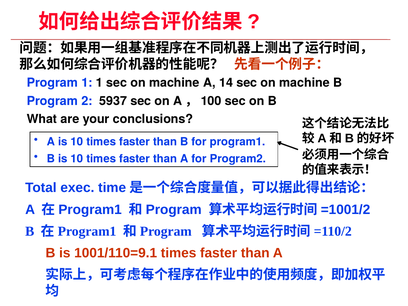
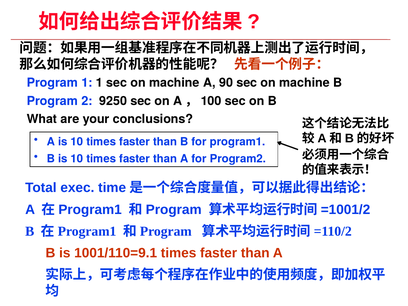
14: 14 -> 90
5937: 5937 -> 9250
